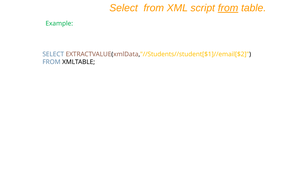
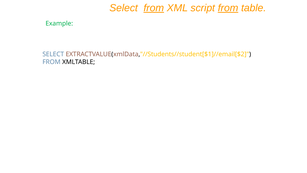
from at (154, 8) underline: none -> present
